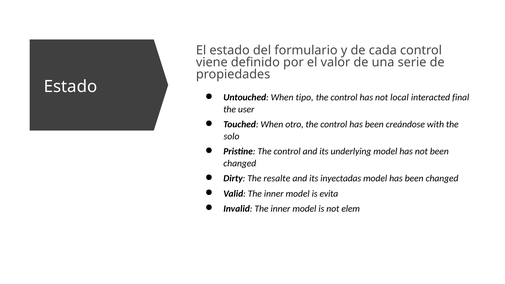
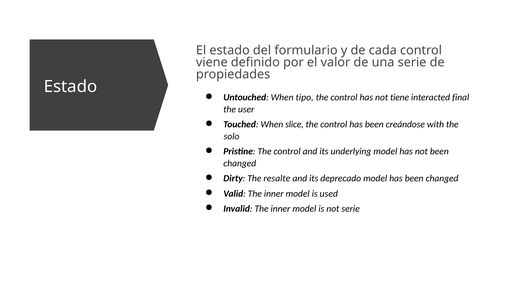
local: local -> tiene
otro: otro -> slice
inyectadas: inyectadas -> deprecado
evita: evita -> used
not elem: elem -> serie
